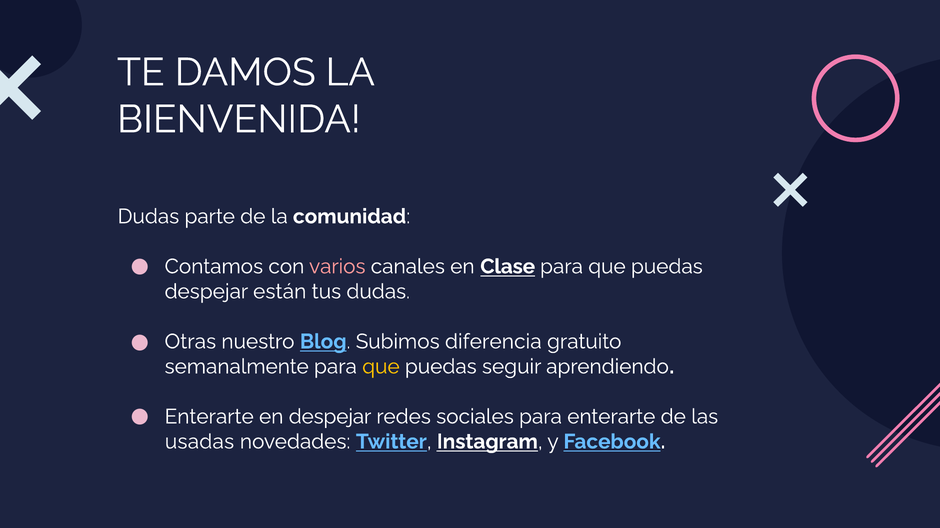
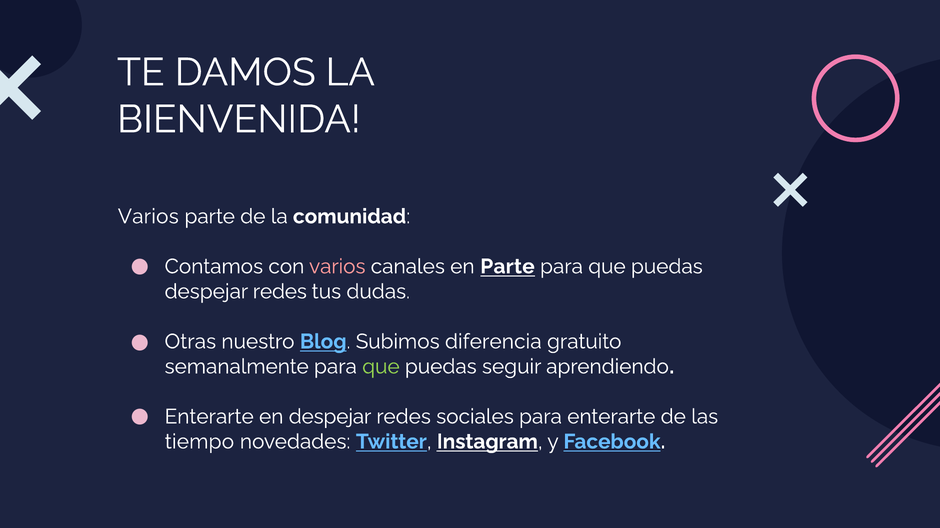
Dudas at (148, 217): Dudas -> Varios
en Clase: Clase -> Parte
están at (280, 292): están -> redes
que at (381, 367) colour: yellow -> light green
usadas: usadas -> tiempo
